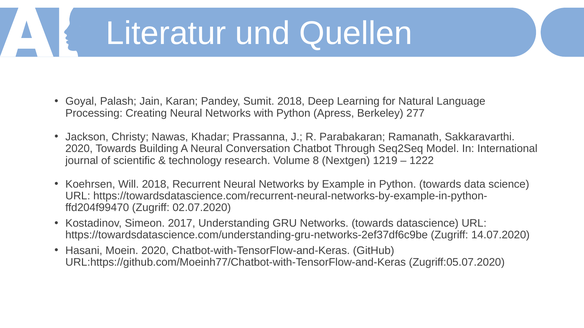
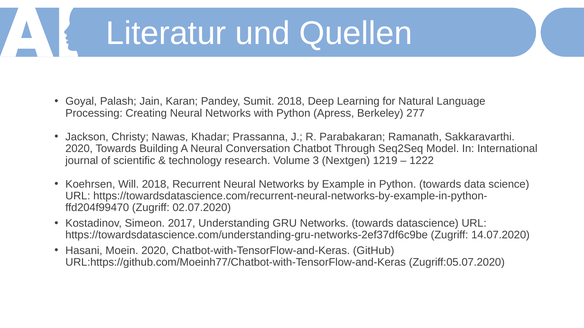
8: 8 -> 3
